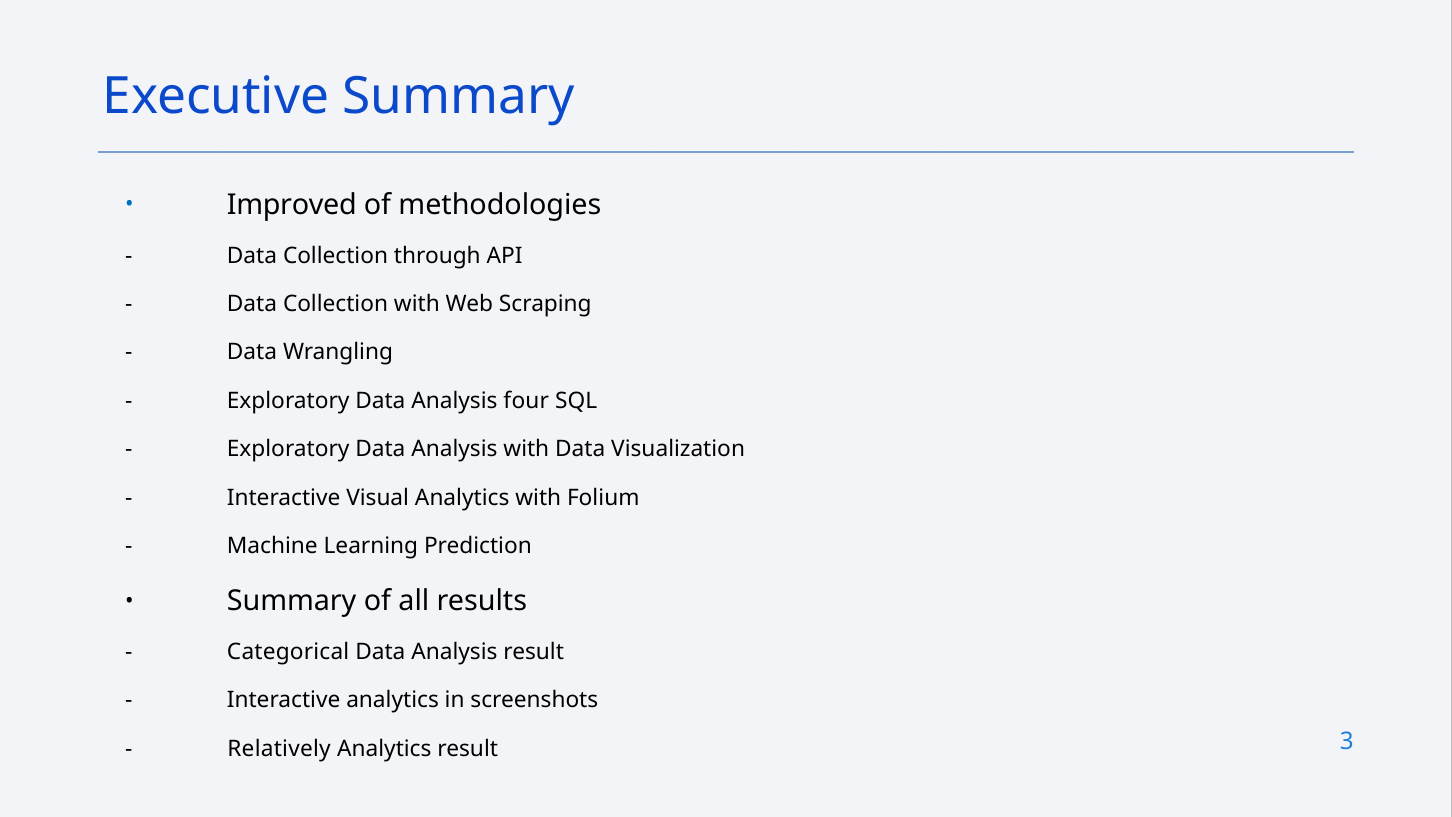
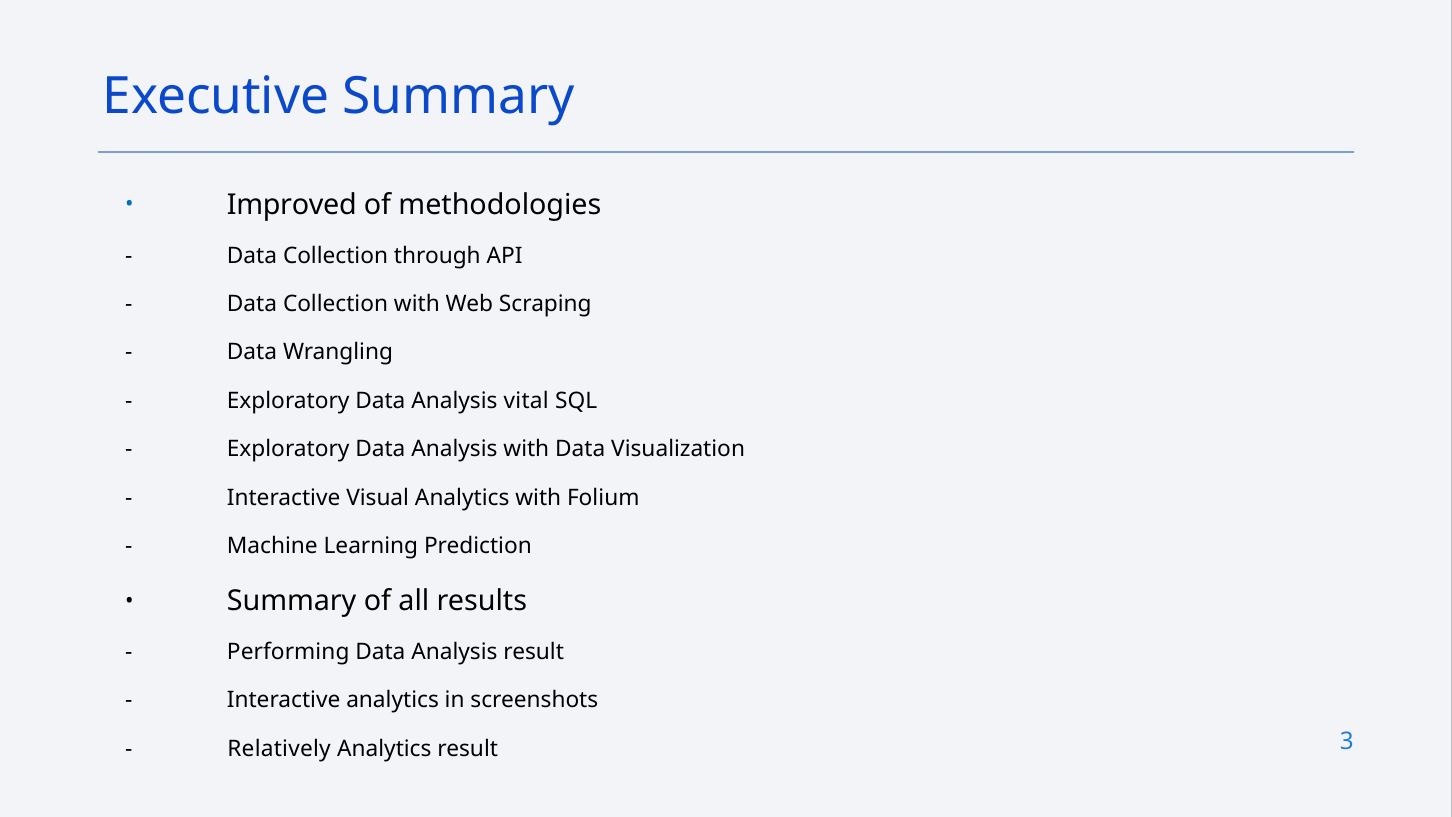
four: four -> vital
Categorical: Categorical -> Performing
